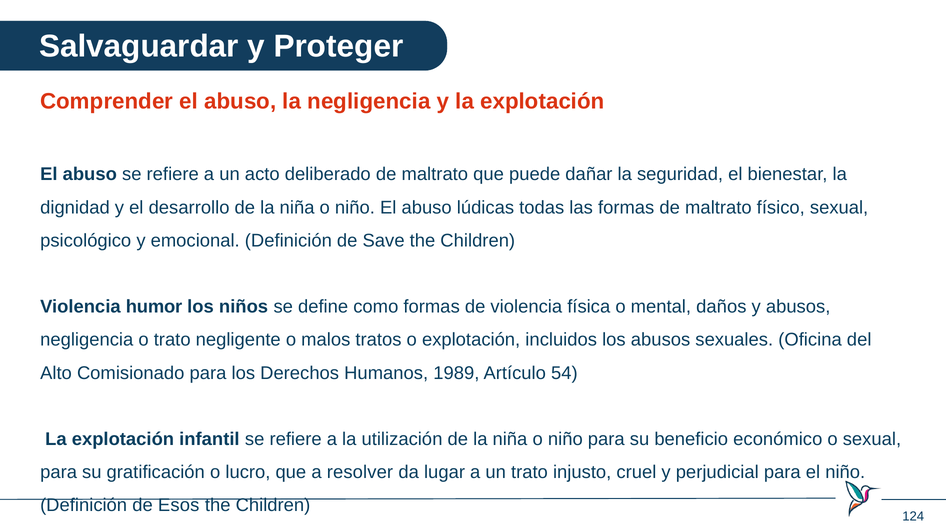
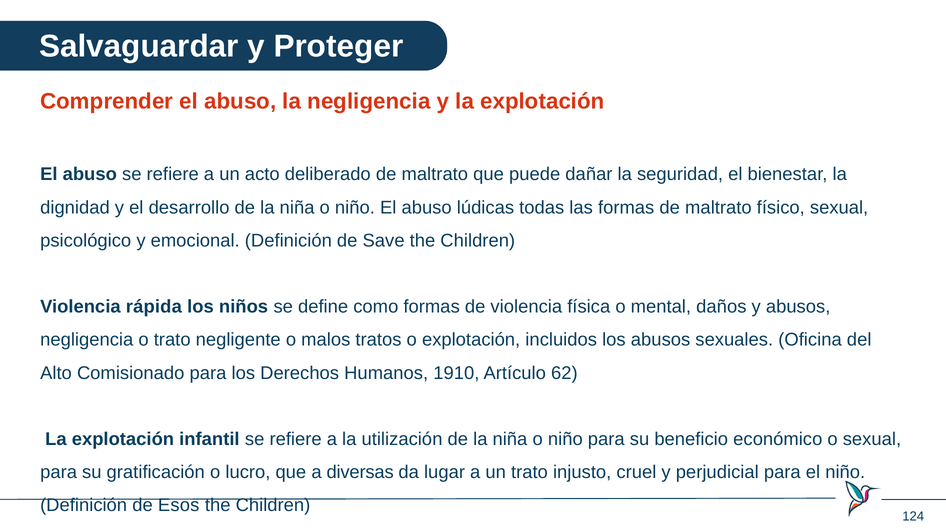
humor: humor -> rápida
1989: 1989 -> 1910
54: 54 -> 62
resolver: resolver -> diversas
